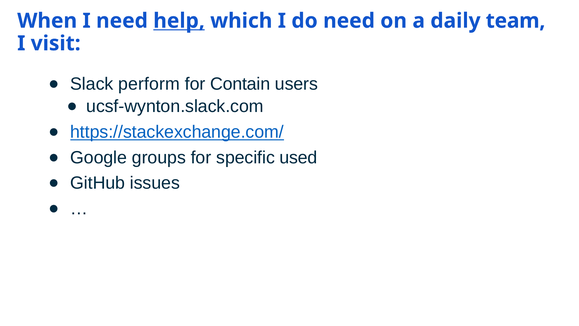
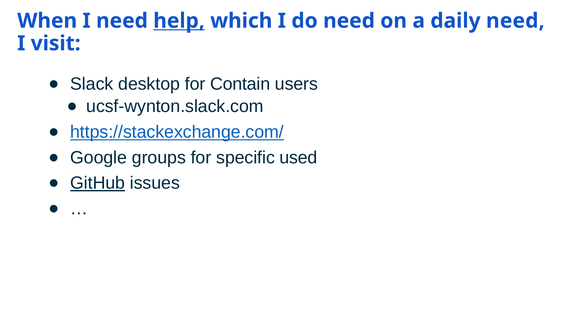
daily team: team -> need
perform: perform -> desktop
GitHub underline: none -> present
